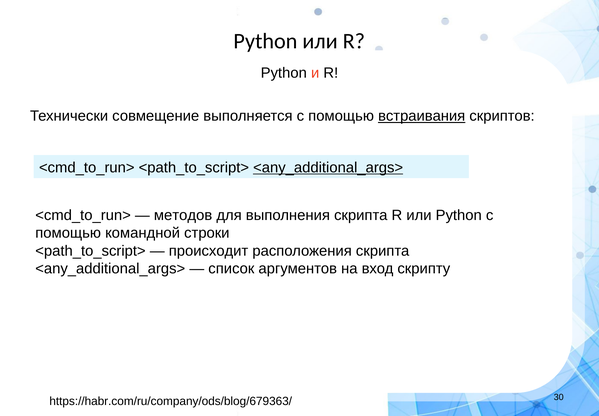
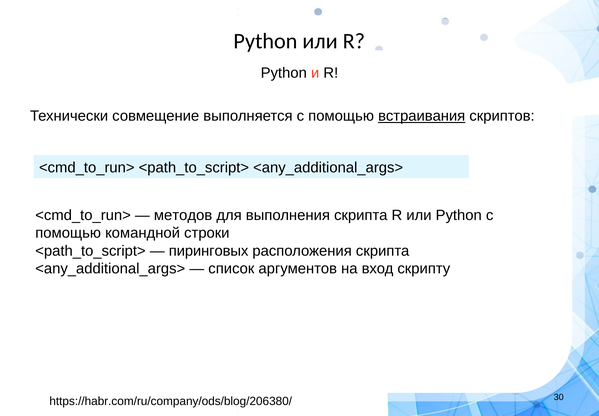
<any_additional_args> at (328, 167) underline: present -> none
происходит: происходит -> пиринговых
https://habr.com/ru/company/ods/blog/679363/: https://habr.com/ru/company/ods/blog/679363/ -> https://habr.com/ru/company/ods/blog/206380/
